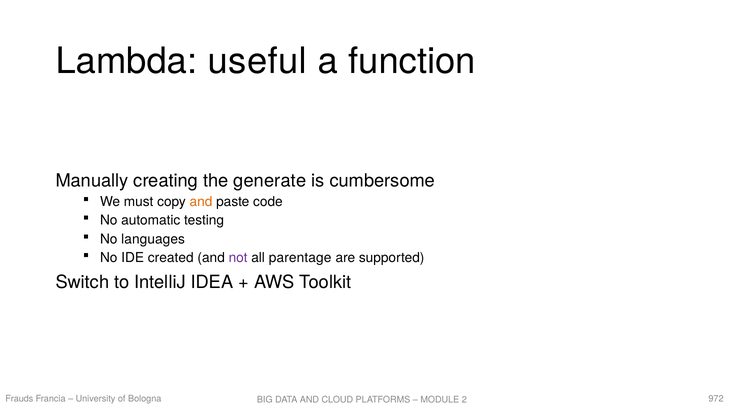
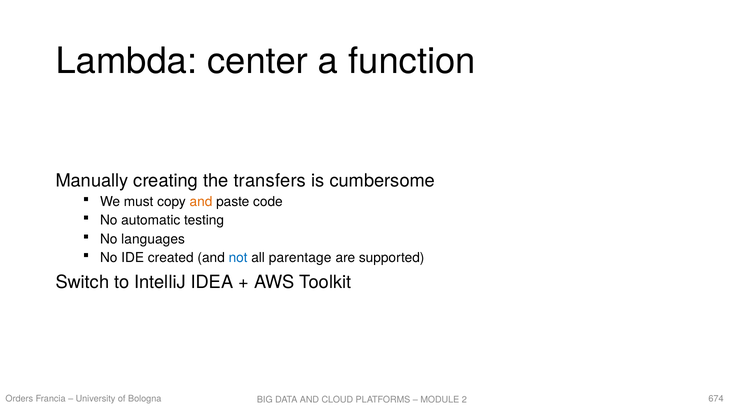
useful: useful -> center
generate: generate -> transfers
not colour: purple -> blue
Frauds: Frauds -> Orders
972: 972 -> 674
